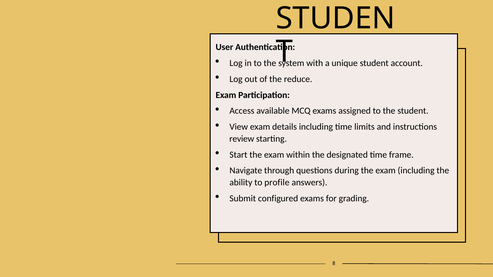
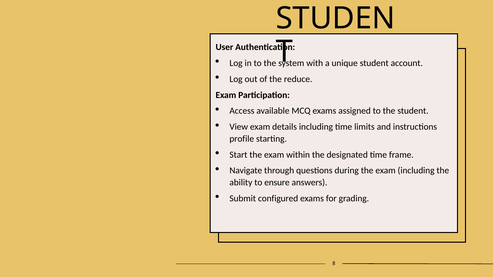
review: review -> profile
profile: profile -> ensure
